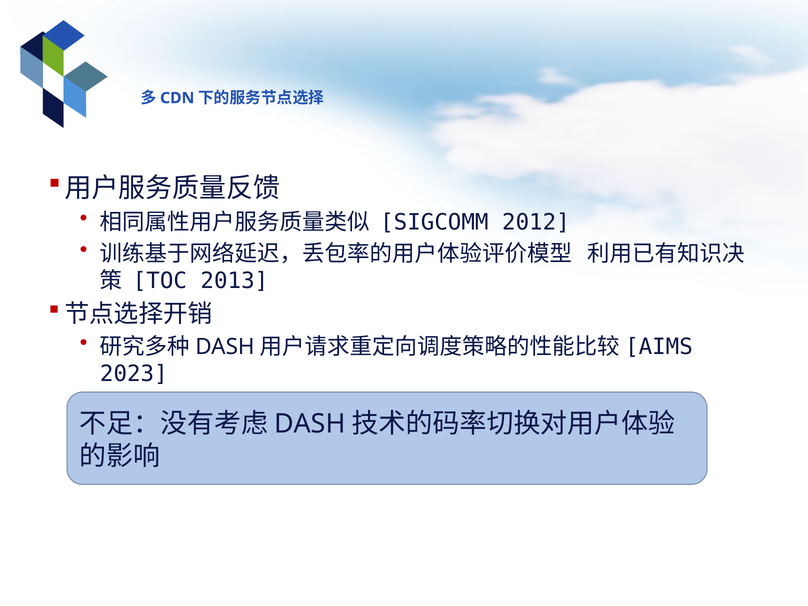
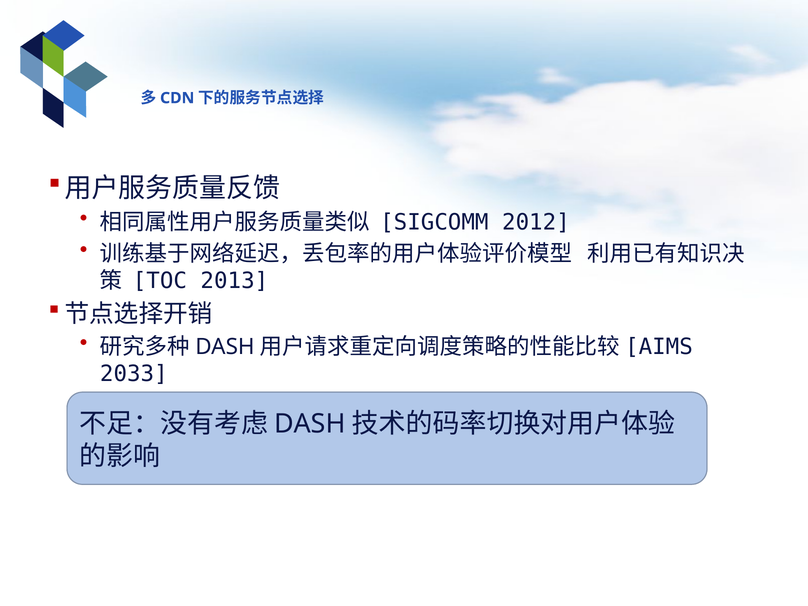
2023: 2023 -> 2033
